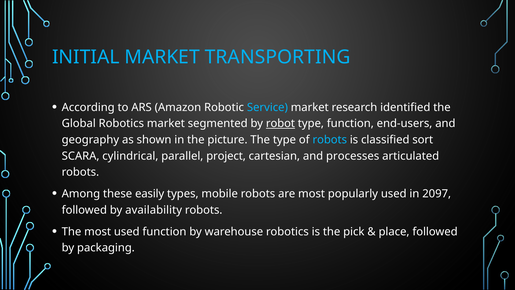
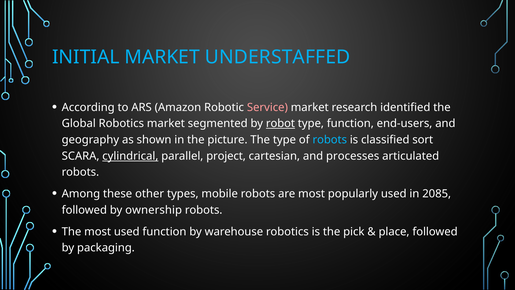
TRANSPORTING: TRANSPORTING -> UNDERSTAFFED
Service colour: light blue -> pink
cylindrical underline: none -> present
easily: easily -> other
2097: 2097 -> 2085
availability: availability -> ownership
